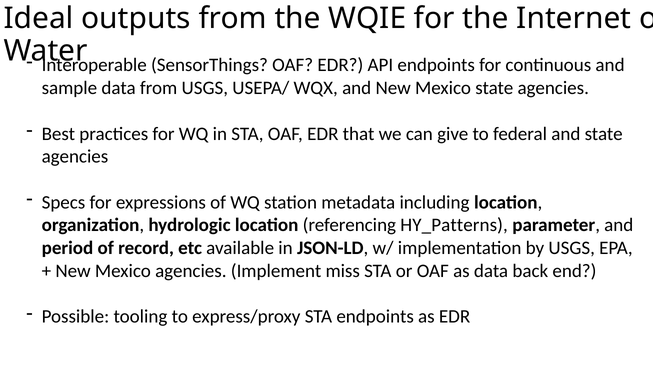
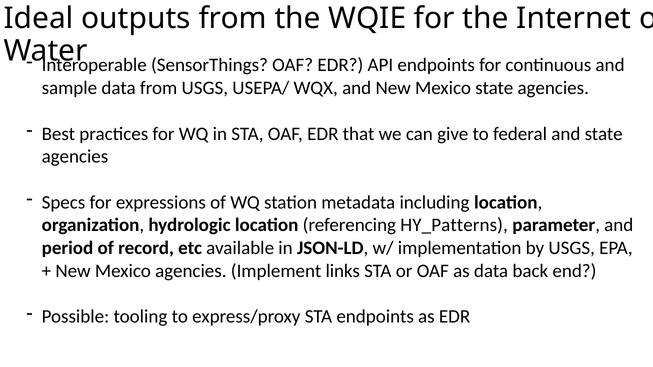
miss: miss -> links
